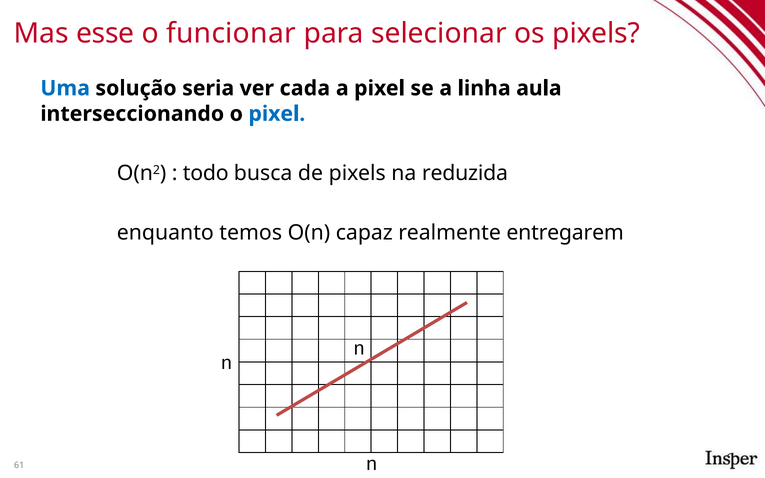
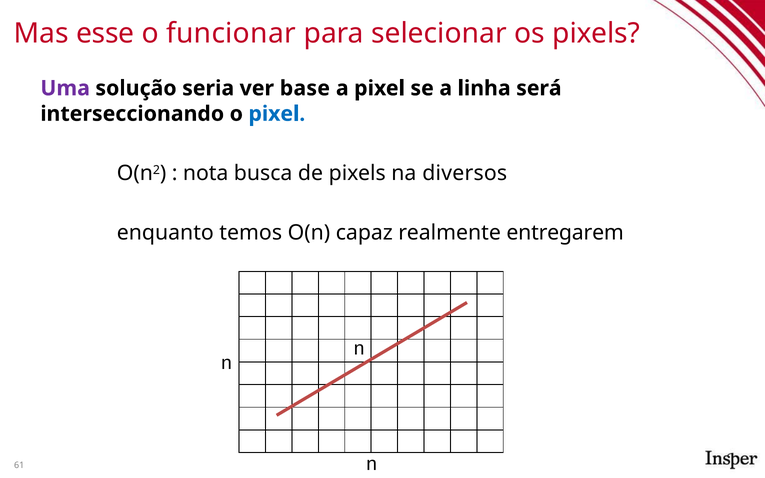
Uma colour: blue -> purple
cada: cada -> base
aula: aula -> será
todo: todo -> nota
reduzida: reduzida -> diversos
